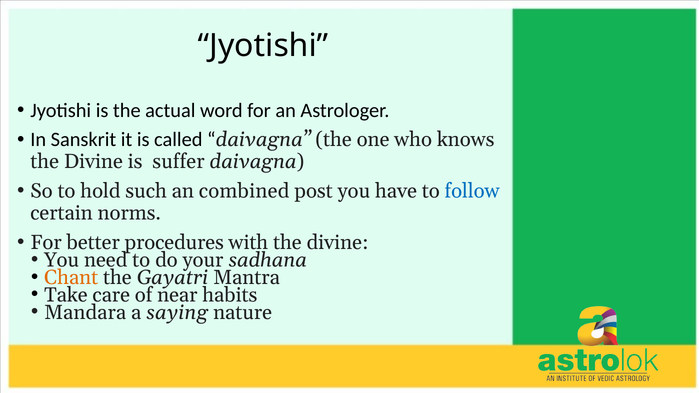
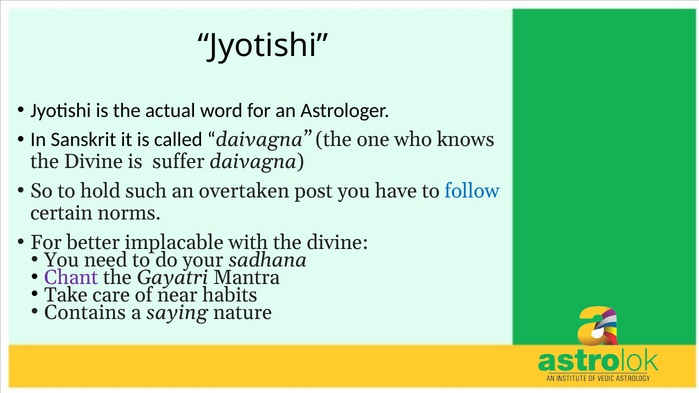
combined: combined -> overtaken
procedures: procedures -> implacable
Chant colour: orange -> purple
Mandara: Mandara -> Contains
